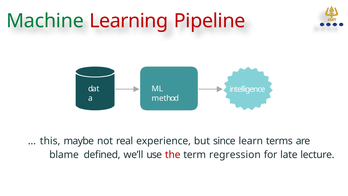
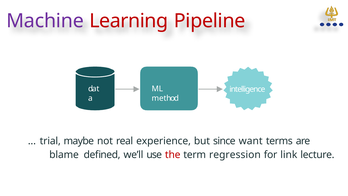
Machine colour: green -> purple
this: this -> trial
learn: learn -> want
late: late -> link
